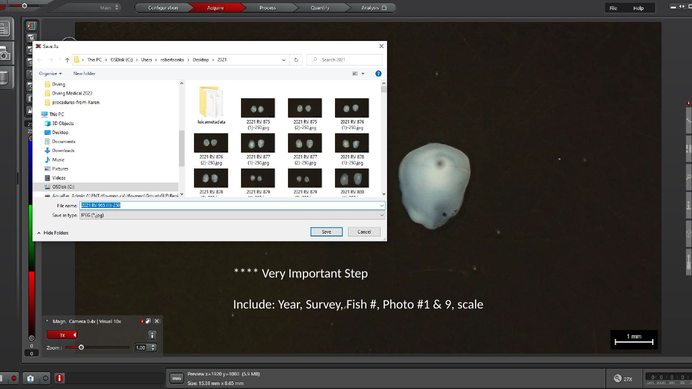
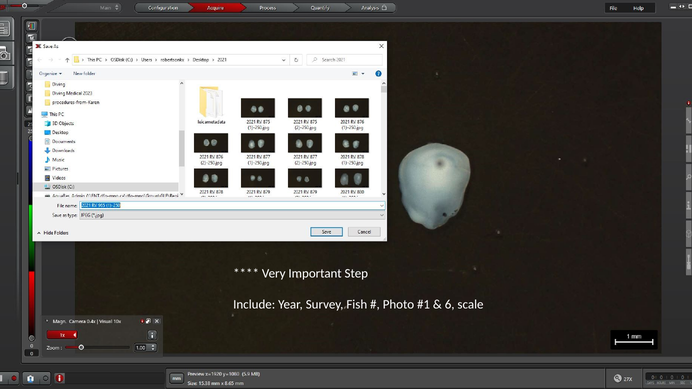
9: 9 -> 6
